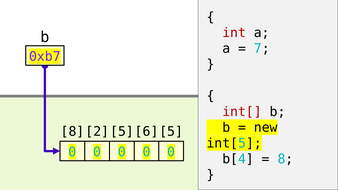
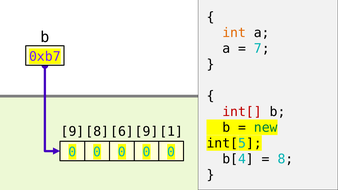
int colour: red -> orange
new colour: black -> green
8 at (72, 132): 8 -> 9
2 at (97, 132): 2 -> 8
5 at (122, 132): 5 -> 6
6 at (147, 132): 6 -> 9
5 at (171, 132): 5 -> 1
